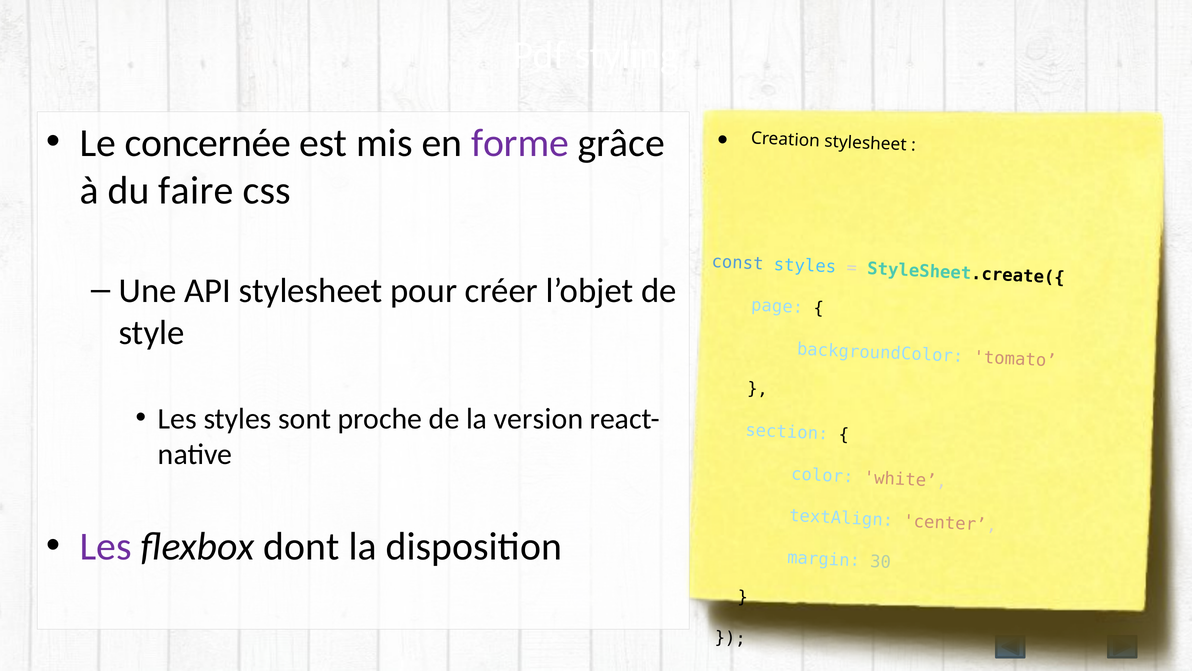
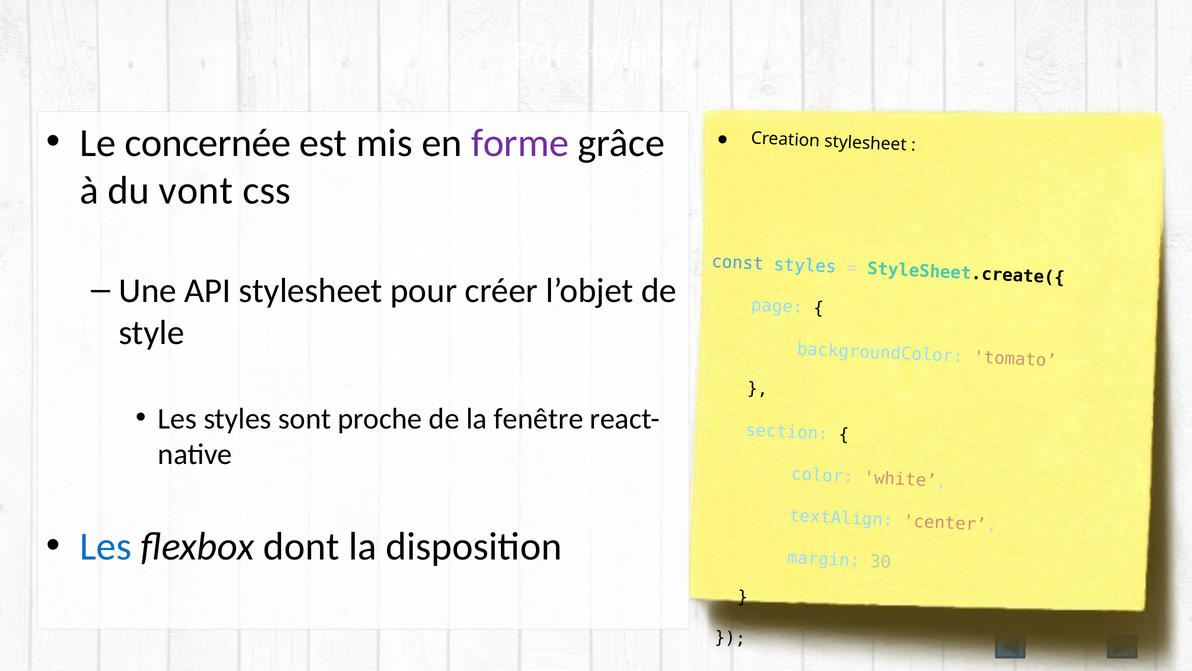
faire: faire -> vont
version: version -> fenêtre
Les at (106, 546) colour: purple -> blue
